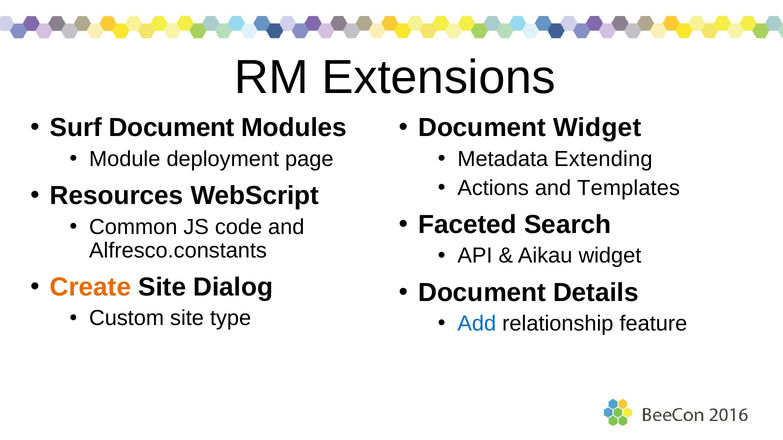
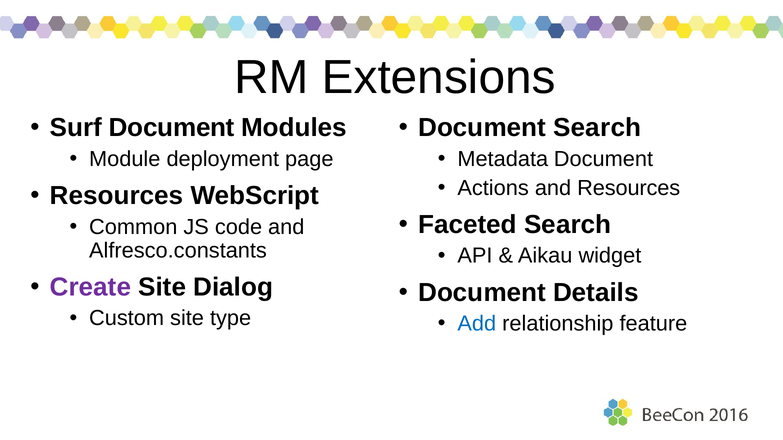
Document Widget: Widget -> Search
Metadata Extending: Extending -> Document
and Templates: Templates -> Resources
Create colour: orange -> purple
